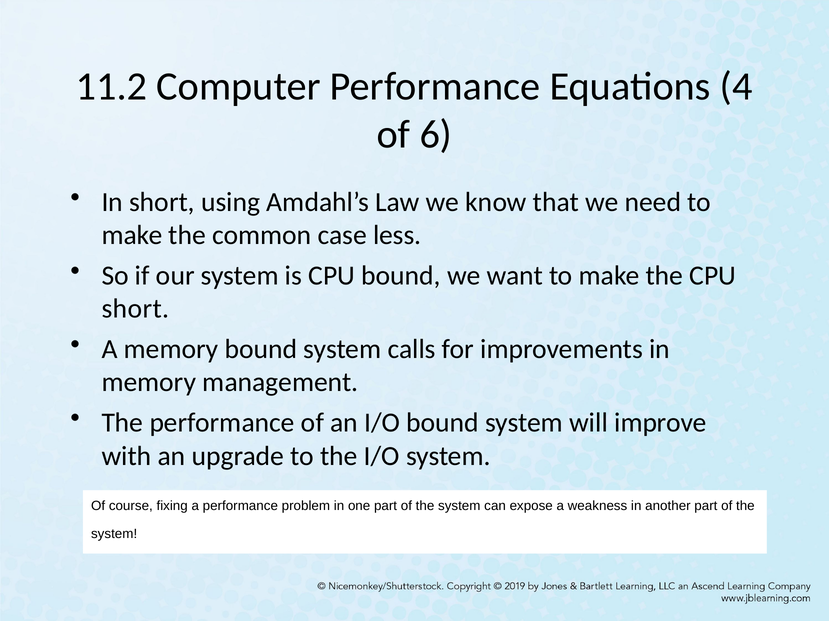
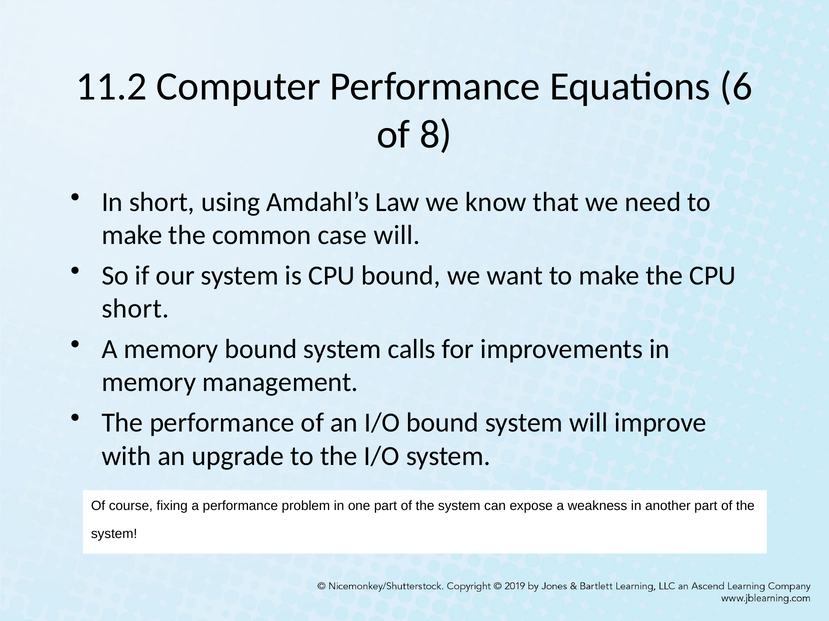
4: 4 -> 6
6: 6 -> 8
case less: less -> will
